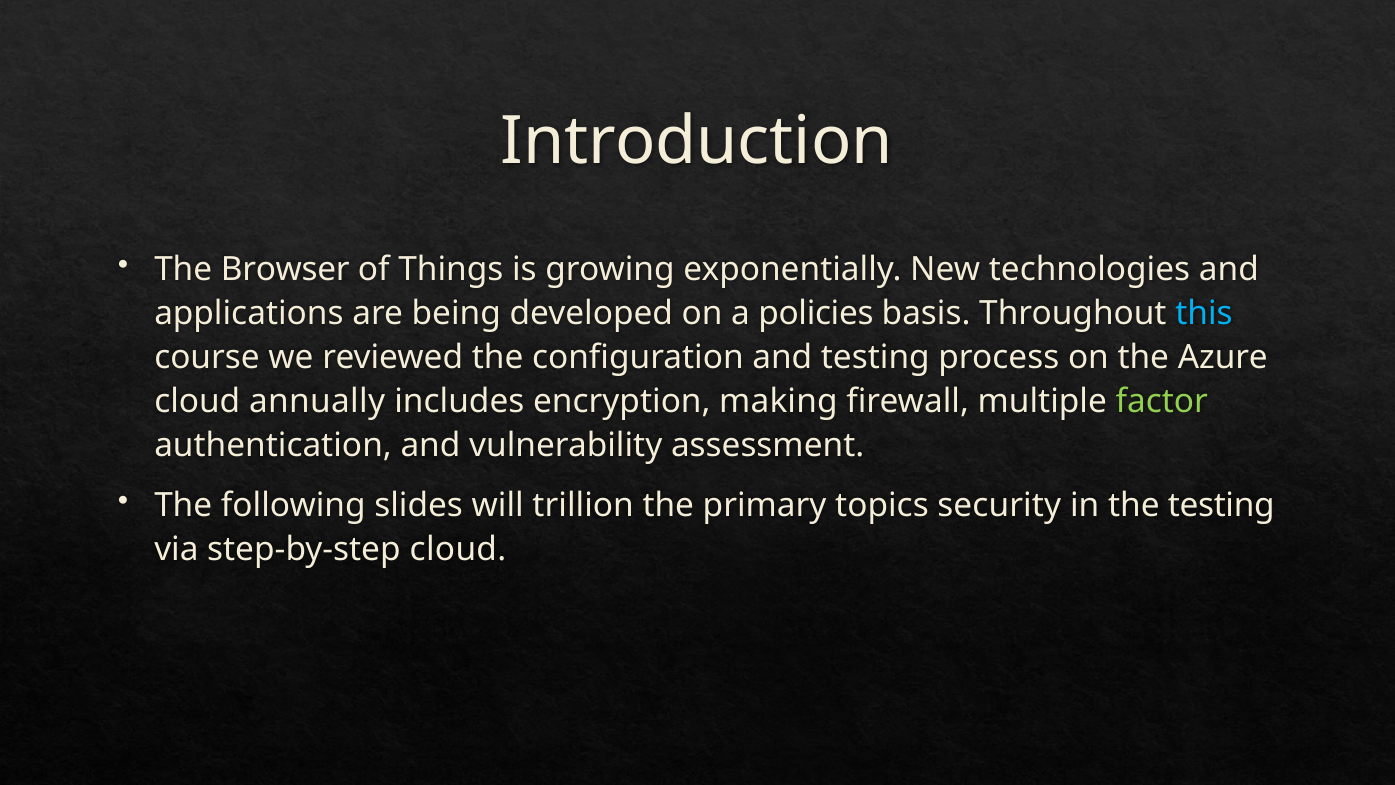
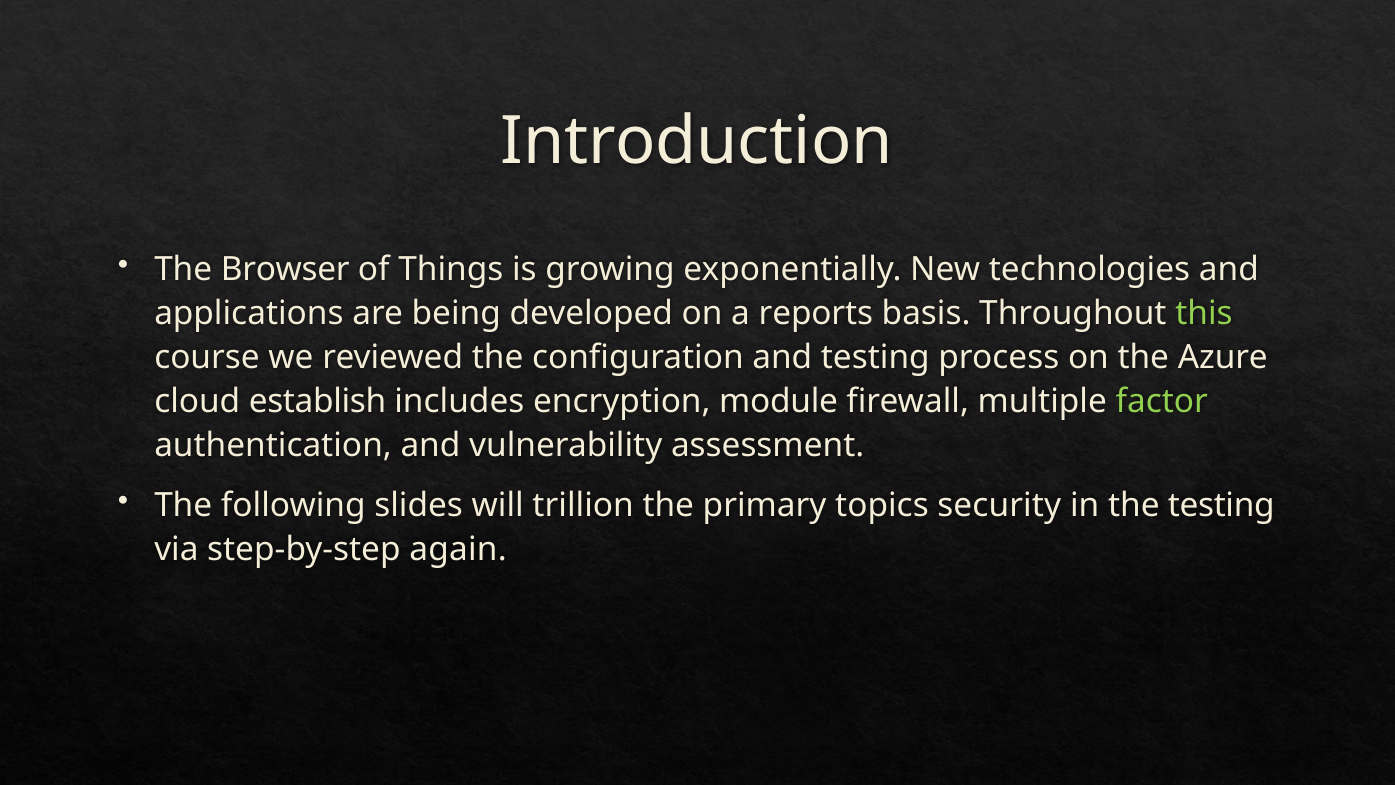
policies: policies -> reports
this colour: light blue -> light green
annually: annually -> establish
making: making -> module
step-by-step cloud: cloud -> again
